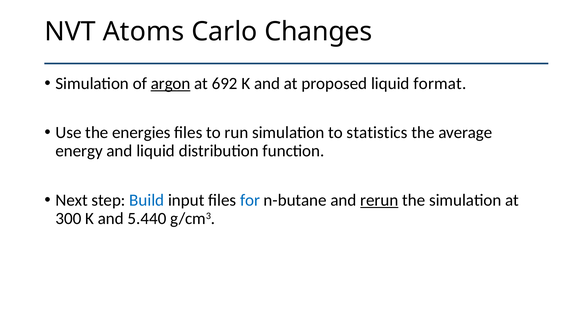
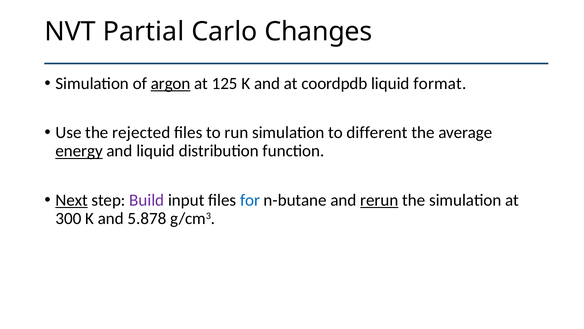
Atoms: Atoms -> Partial
692: 692 -> 125
proposed: proposed -> coordpdb
energies: energies -> rejected
statistics: statistics -> different
energy underline: none -> present
Next underline: none -> present
Build colour: blue -> purple
5.440: 5.440 -> 5.878
